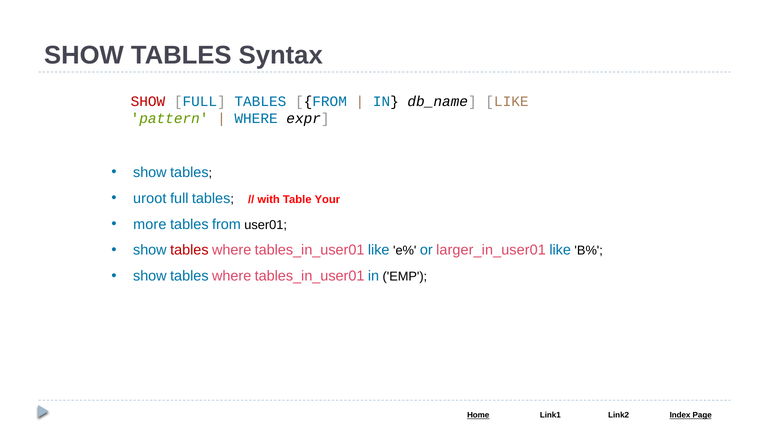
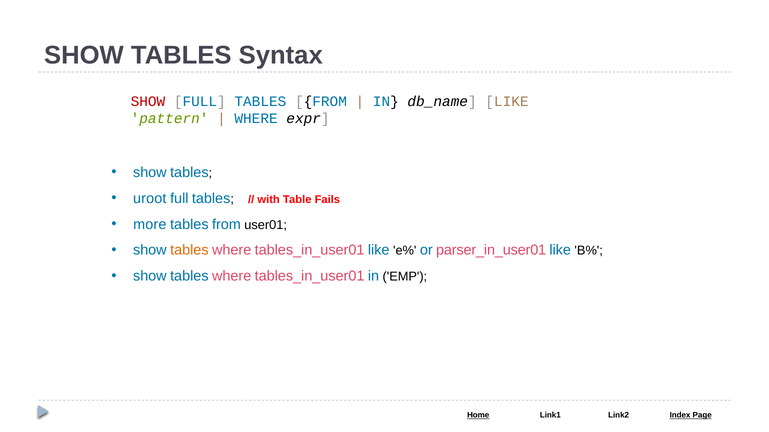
Your: Your -> Fails
tables at (189, 251) colour: red -> orange
larger_in_user01: larger_in_user01 -> parser_in_user01
